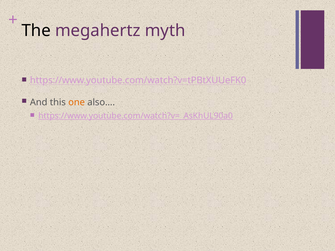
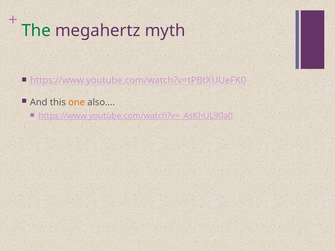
The colour: black -> green
